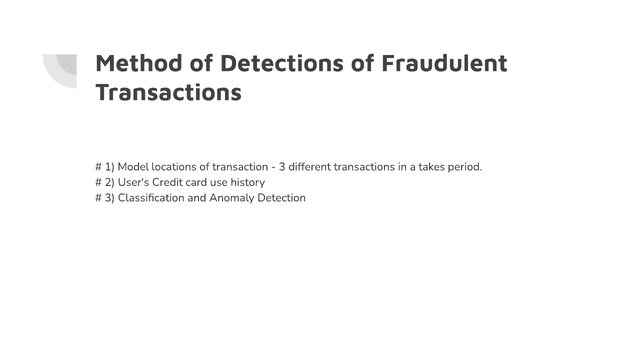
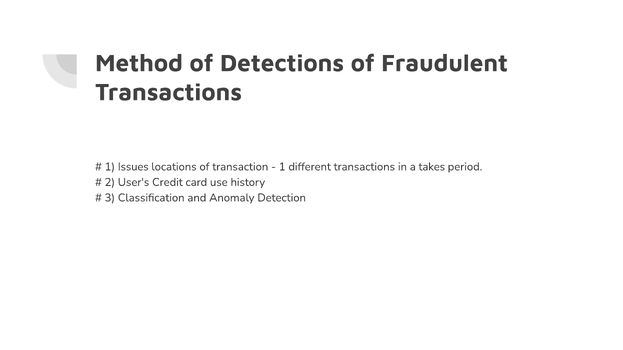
Model: Model -> Issues
3 at (282, 167): 3 -> 1
